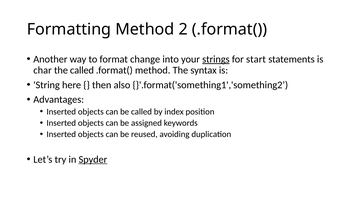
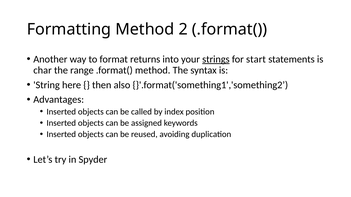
change: change -> returns
the called: called -> range
Spyder underline: present -> none
